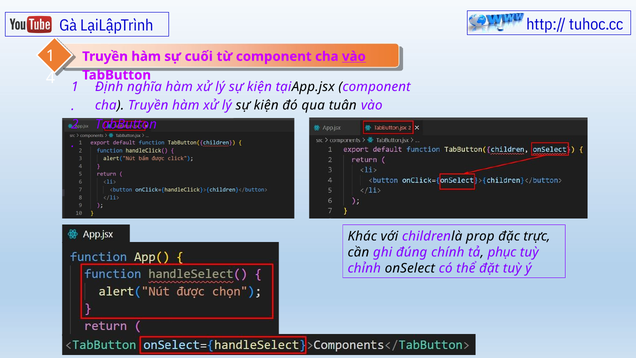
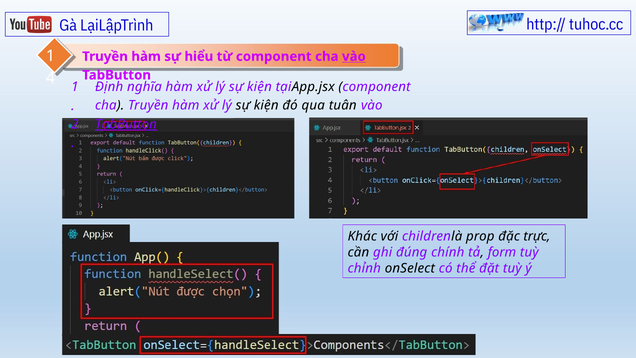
cuối: cuối -> hiểu
TabButton at (126, 124) underline: none -> present
phục: phục -> form
